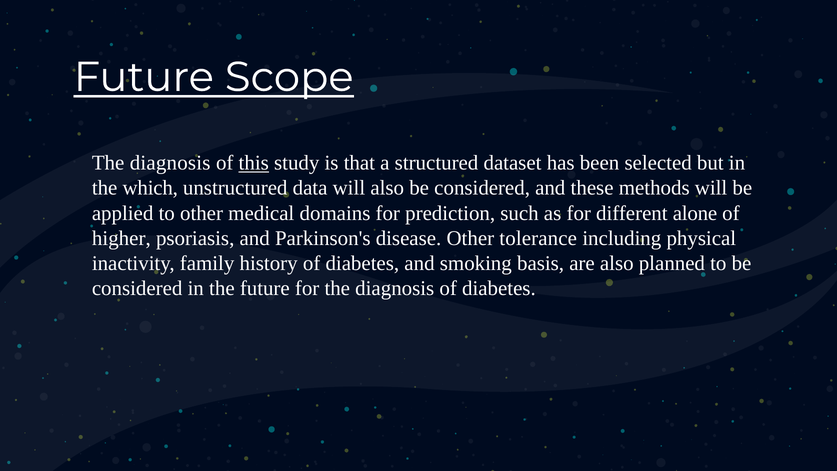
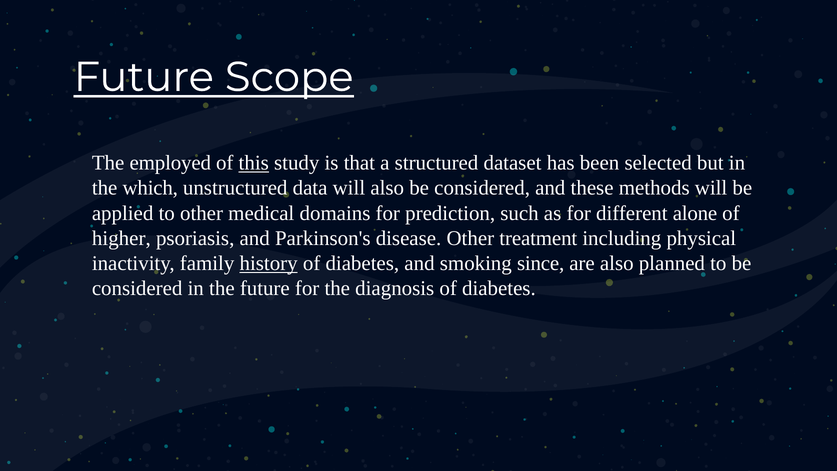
diagnosis at (170, 163): diagnosis -> employed
tolerance: tolerance -> treatment
history underline: none -> present
basis: basis -> since
